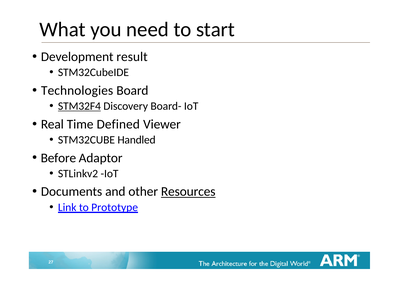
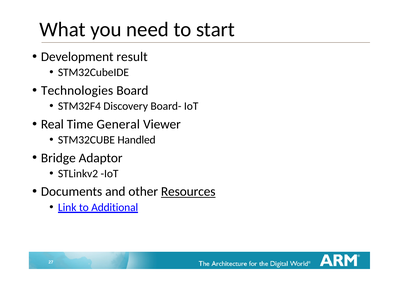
STM32F4 underline: present -> none
Defined: Defined -> General
Before: Before -> Bridge
Prototype: Prototype -> Additional
